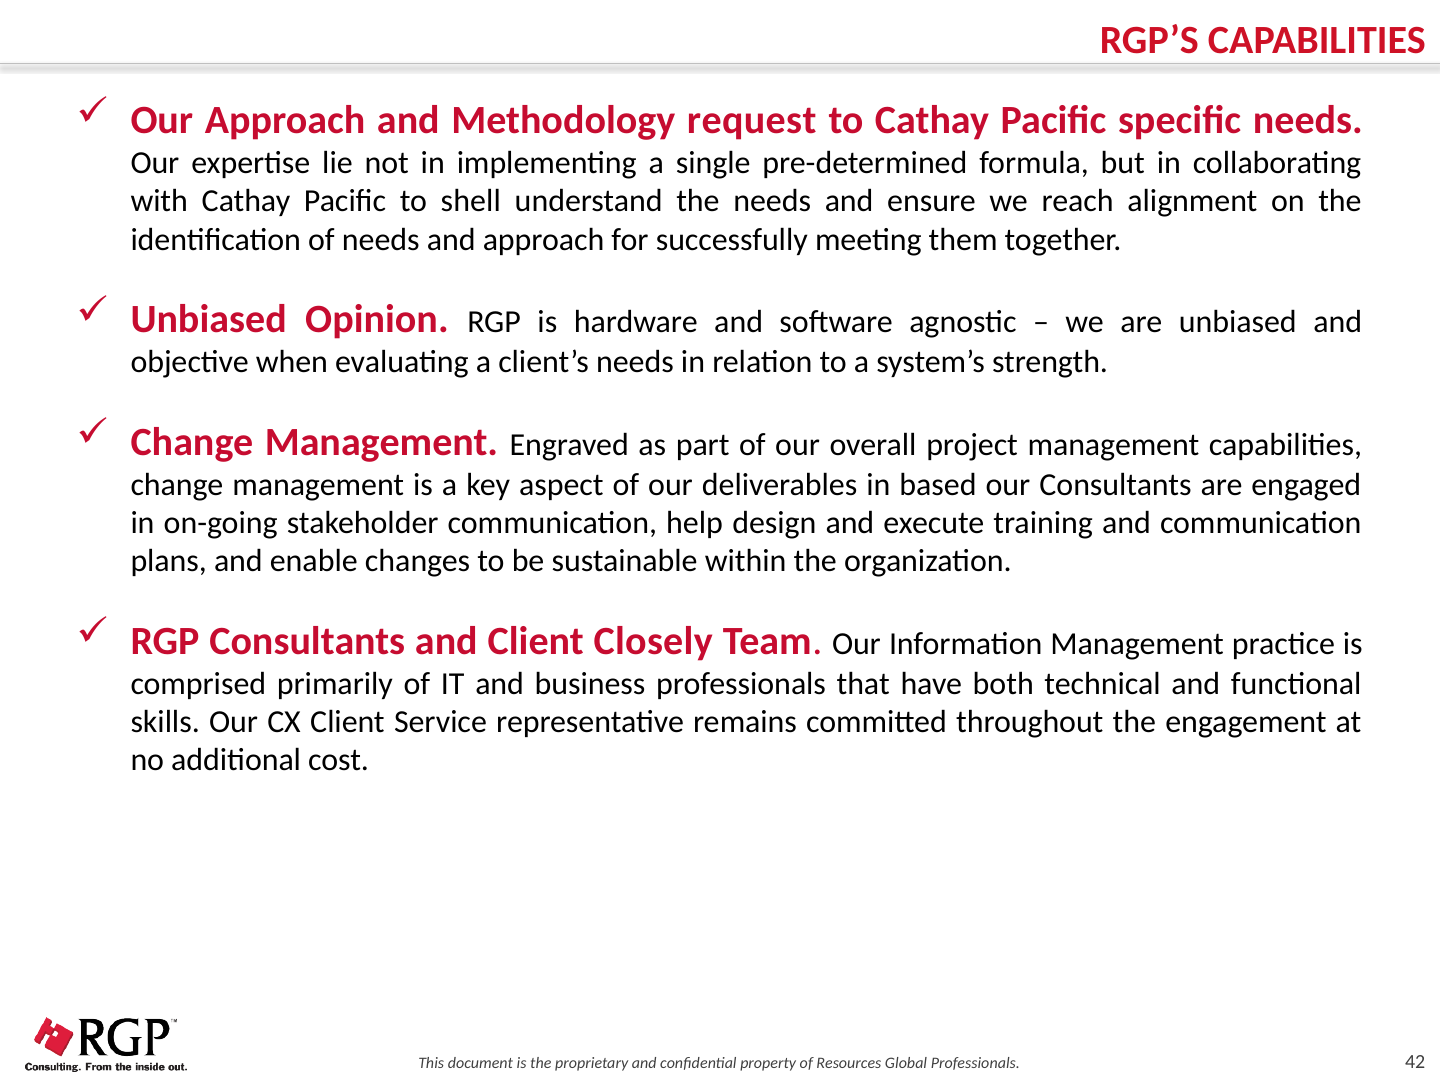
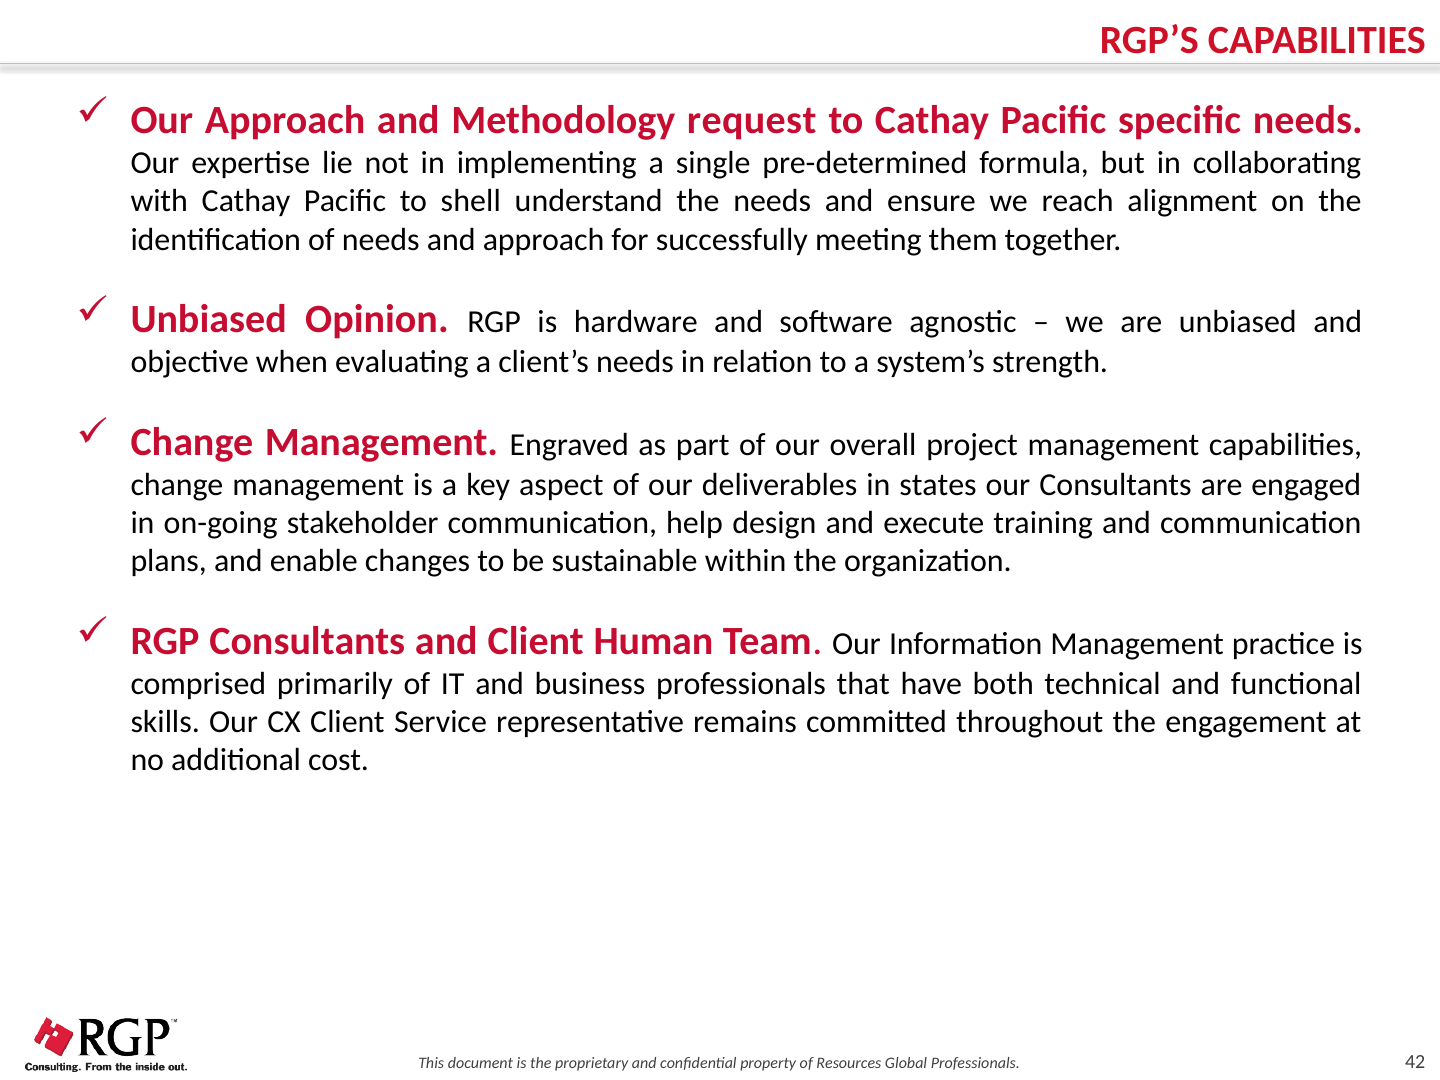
based: based -> states
Closely: Closely -> Human
